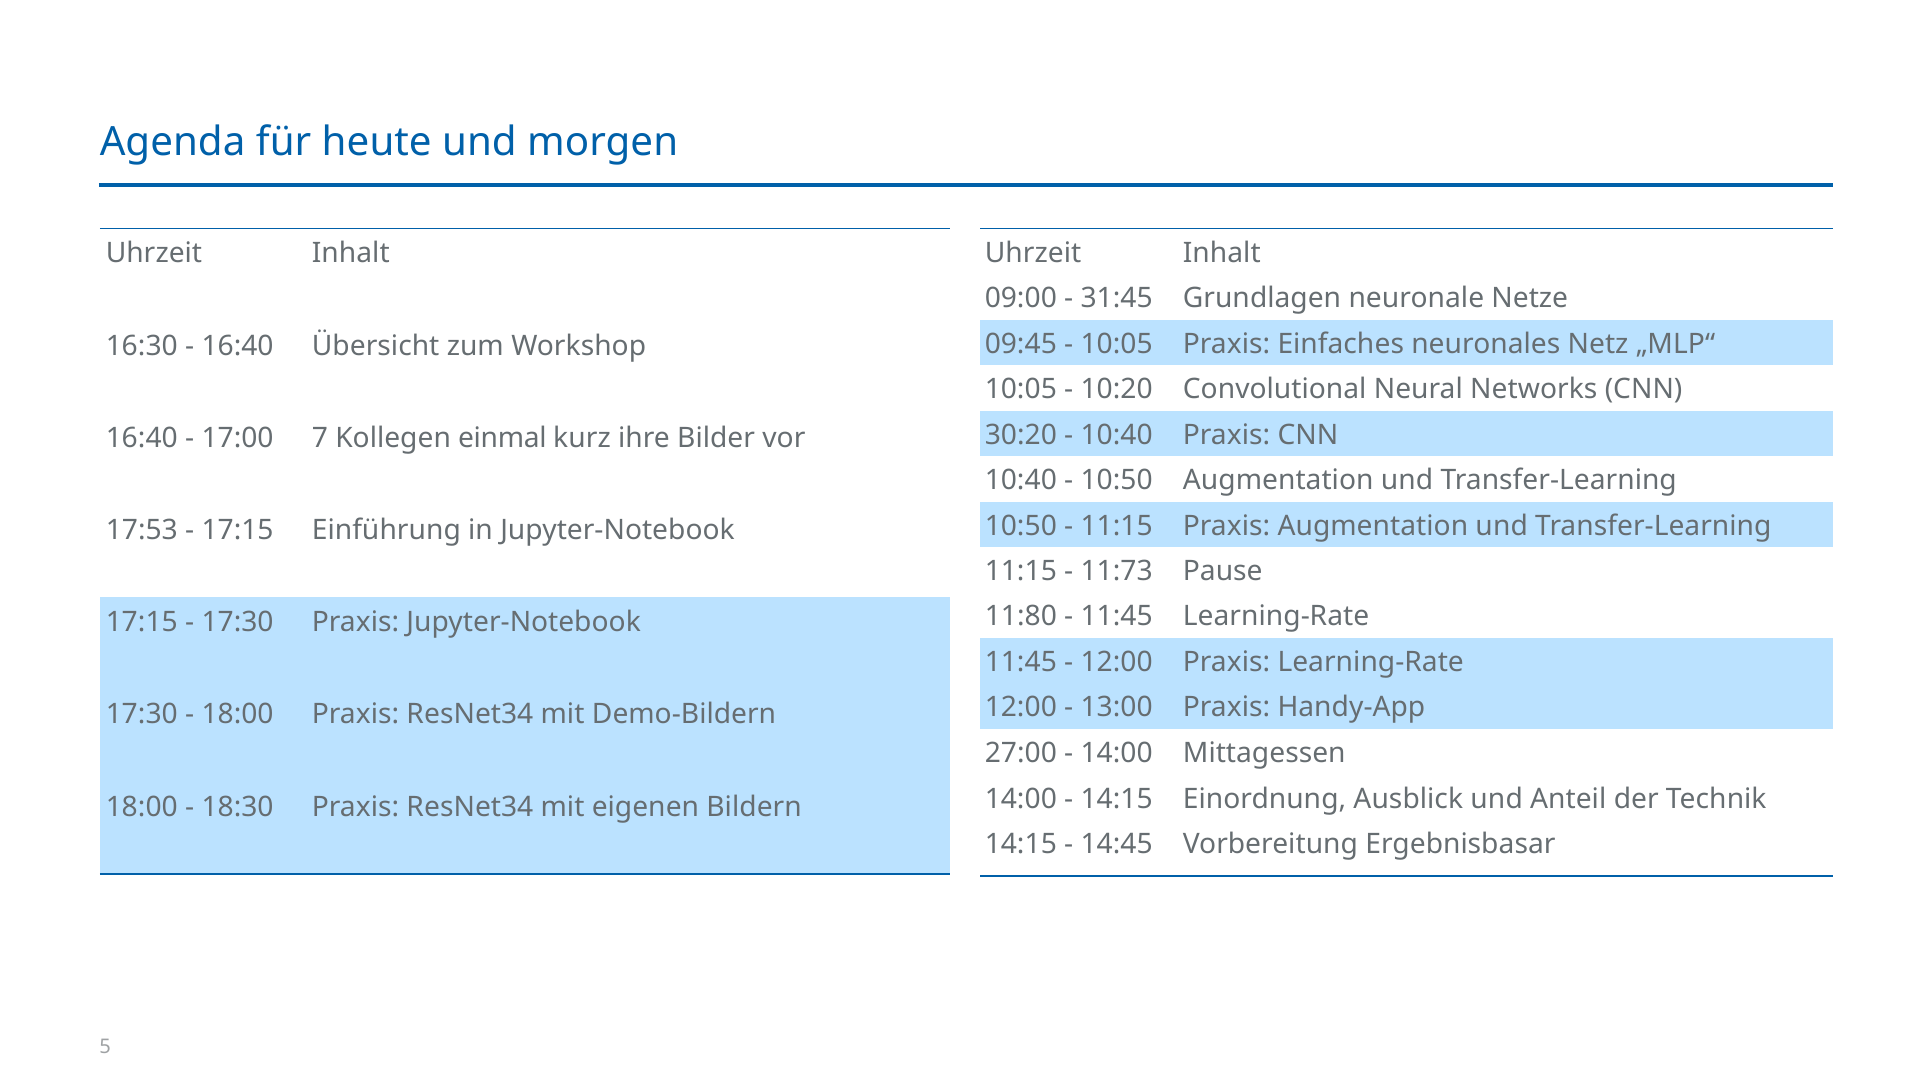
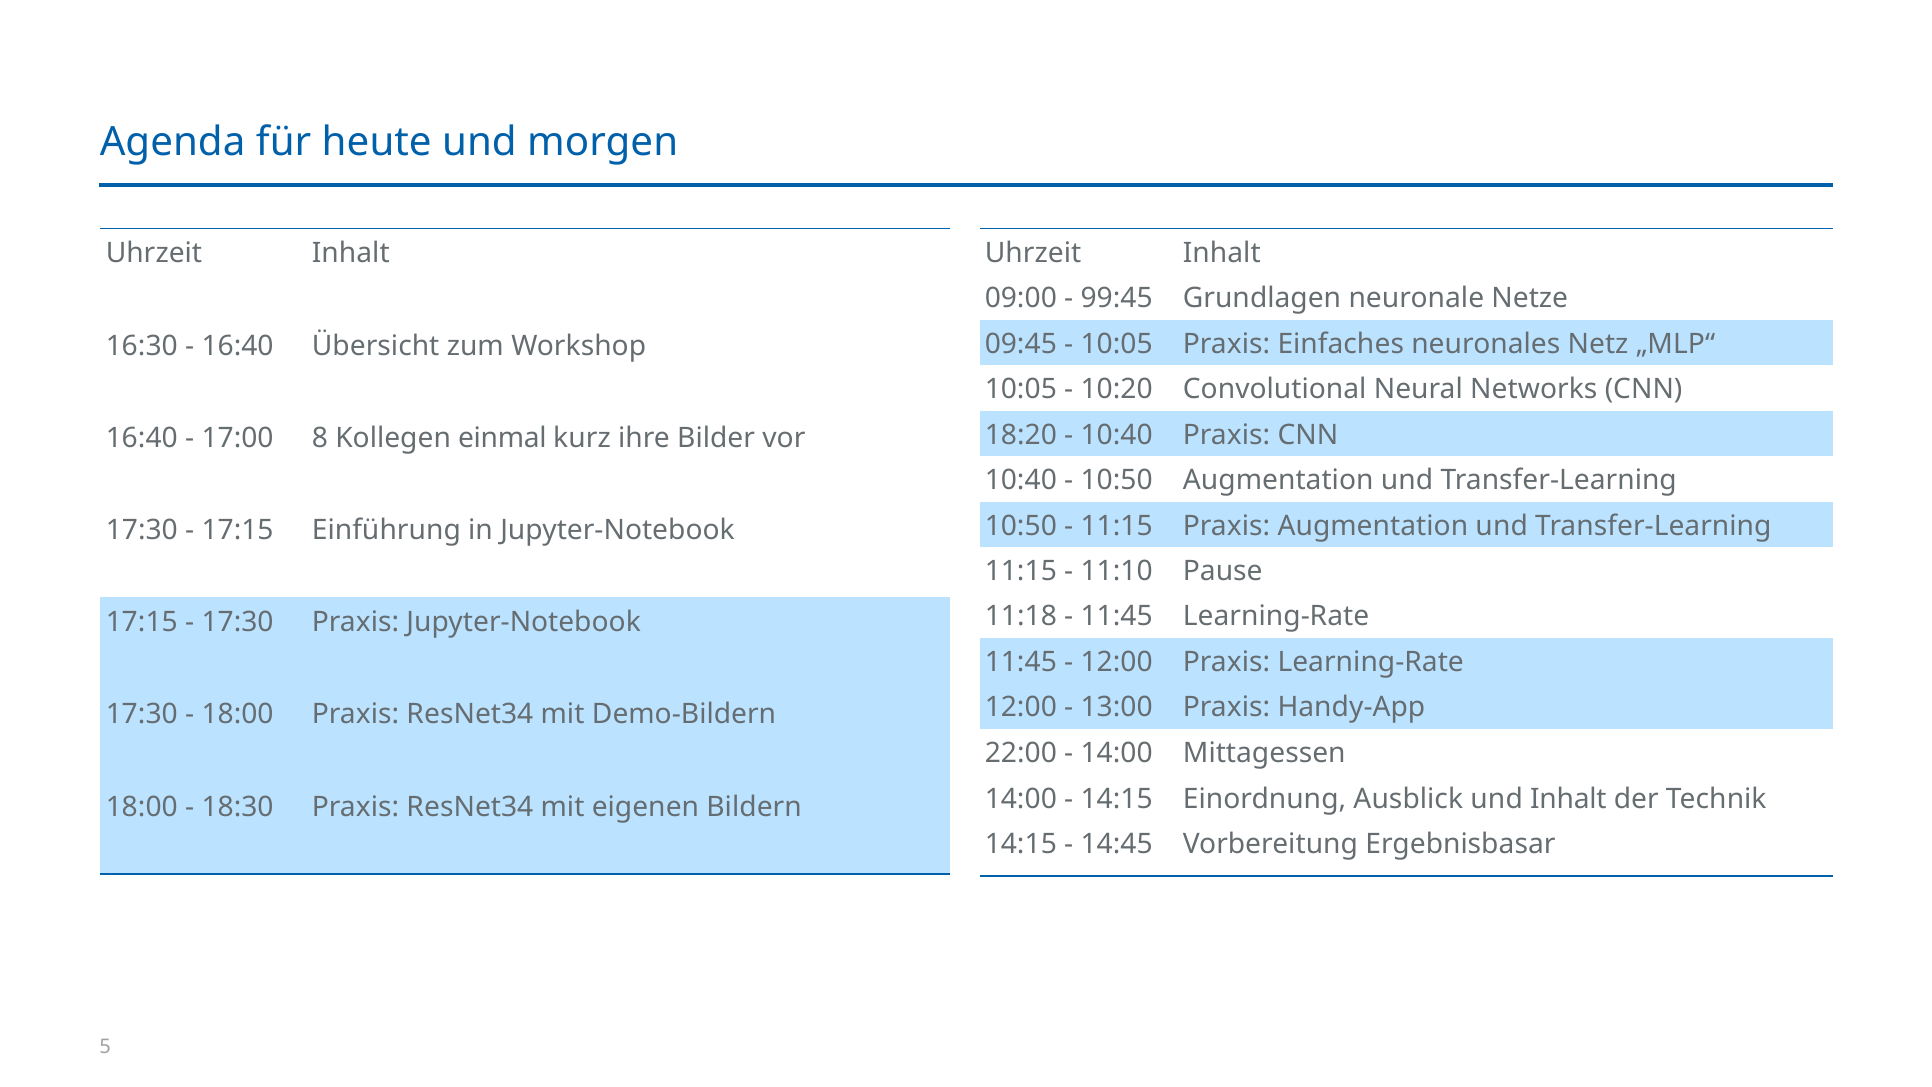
31:45: 31:45 -> 99:45
30:20: 30:20 -> 18:20
7: 7 -> 8
17:53 at (142, 530): 17:53 -> 17:30
11:73: 11:73 -> 11:10
11:80: 11:80 -> 11:18
27:00: 27:00 -> 22:00
und Anteil: Anteil -> Inhalt
